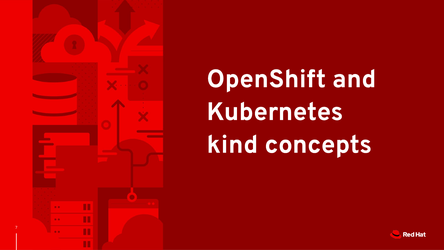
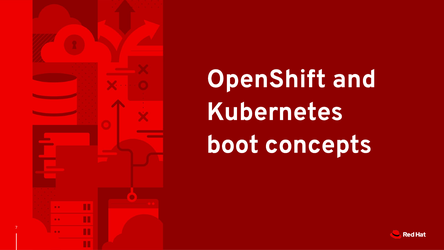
kind: kind -> boot
